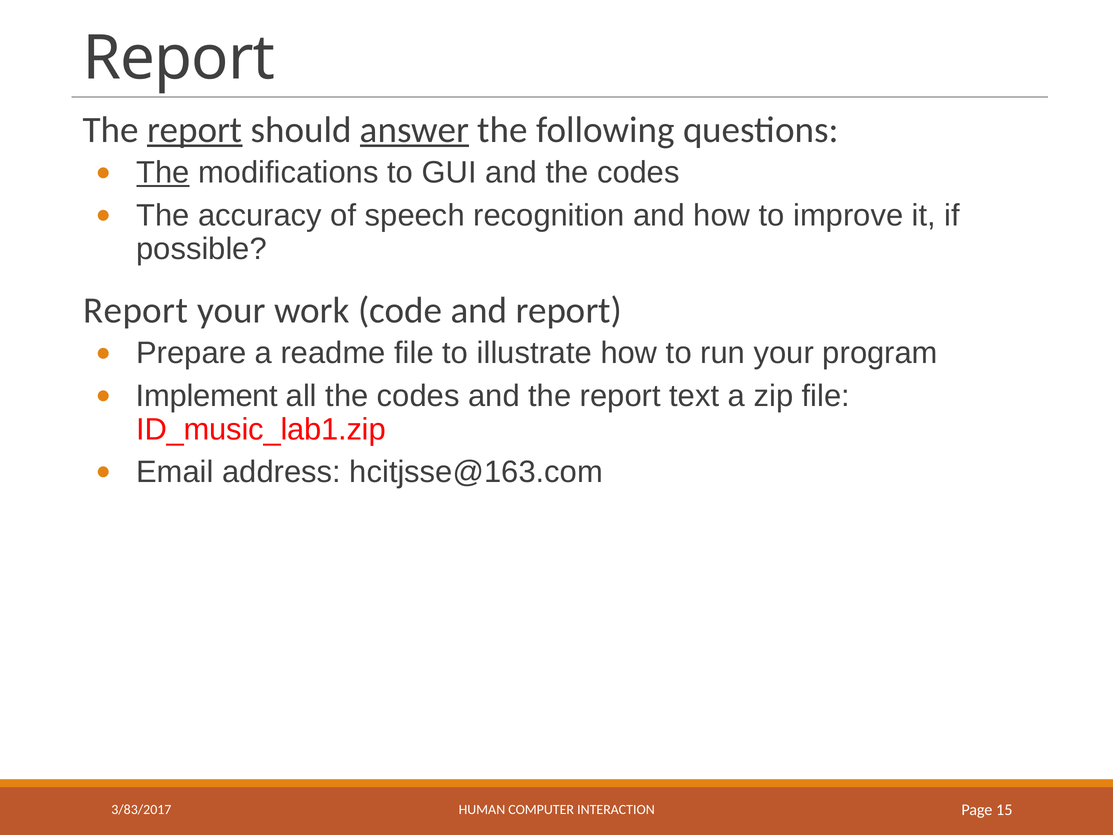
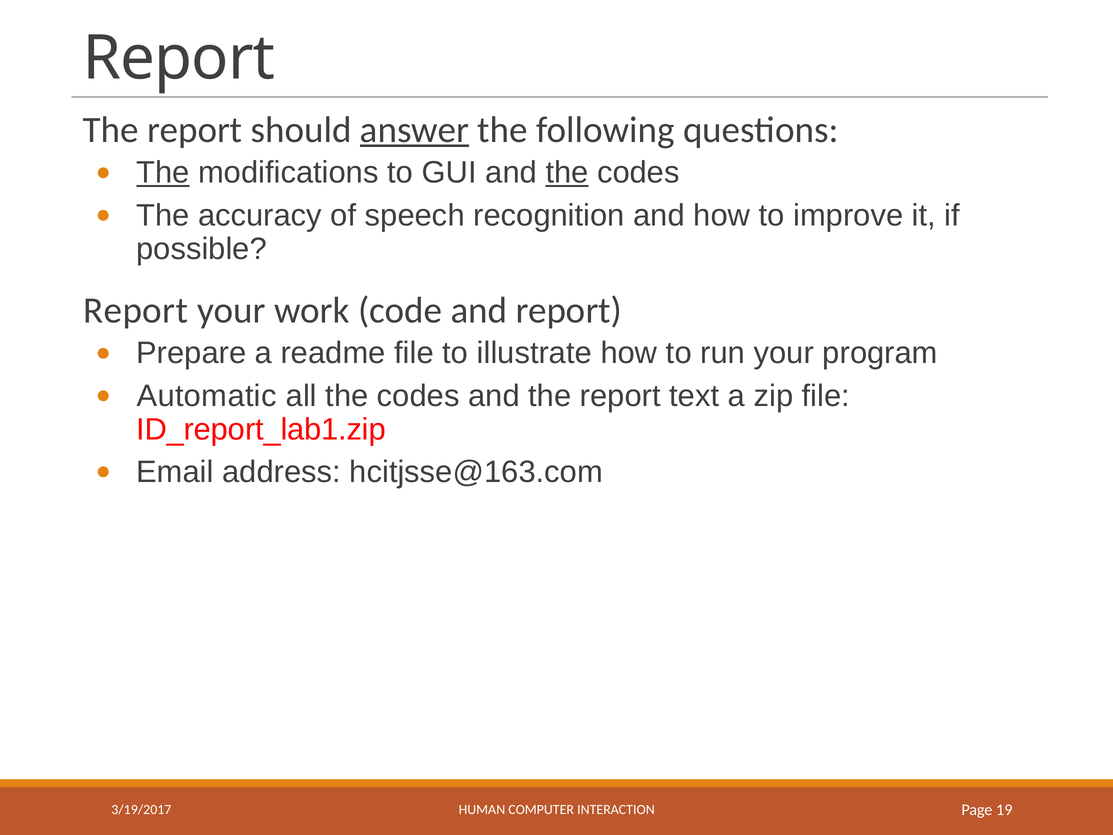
report at (195, 130) underline: present -> none
the at (567, 173) underline: none -> present
Implement: Implement -> Automatic
ID_music_lab1.zip: ID_music_lab1.zip -> ID_report_lab1.zip
3/83/2017: 3/83/2017 -> 3/19/2017
15: 15 -> 19
